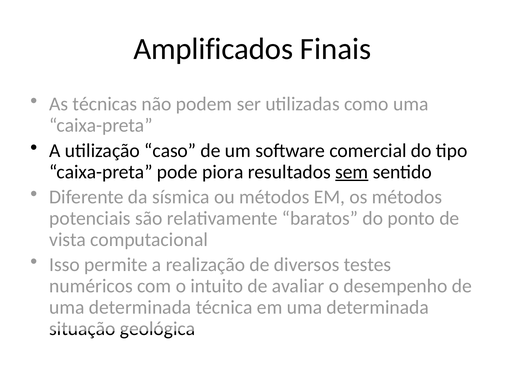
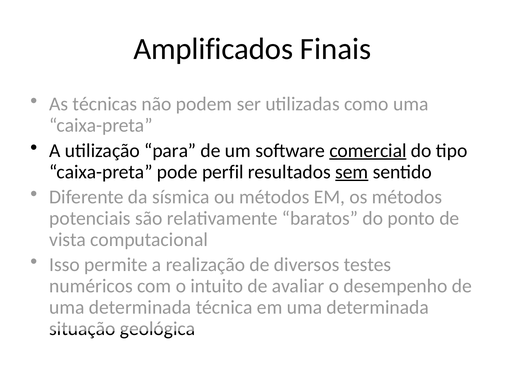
caso: caso -> para
comercial underline: none -> present
piora: piora -> perfil
